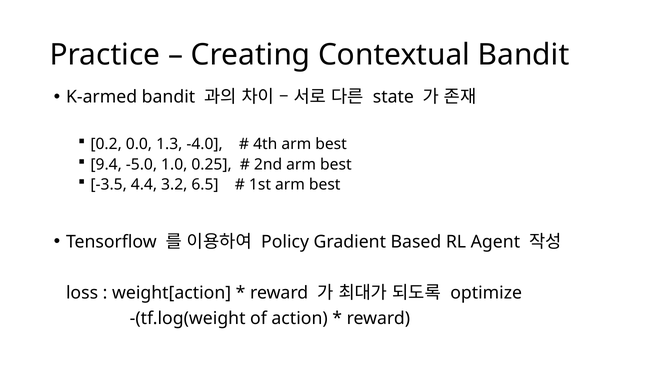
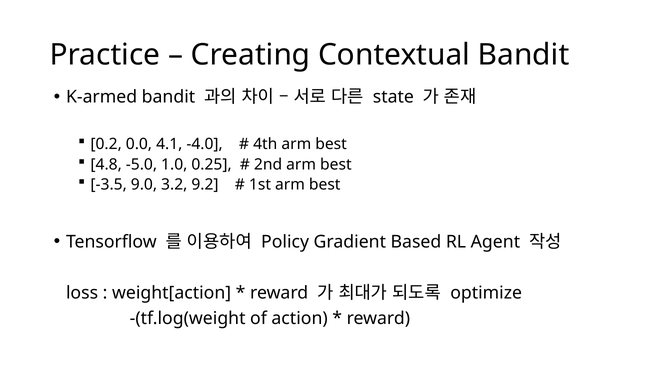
1.3: 1.3 -> 4.1
9.4: 9.4 -> 4.8
4.4: 4.4 -> 9.0
6.5: 6.5 -> 9.2
